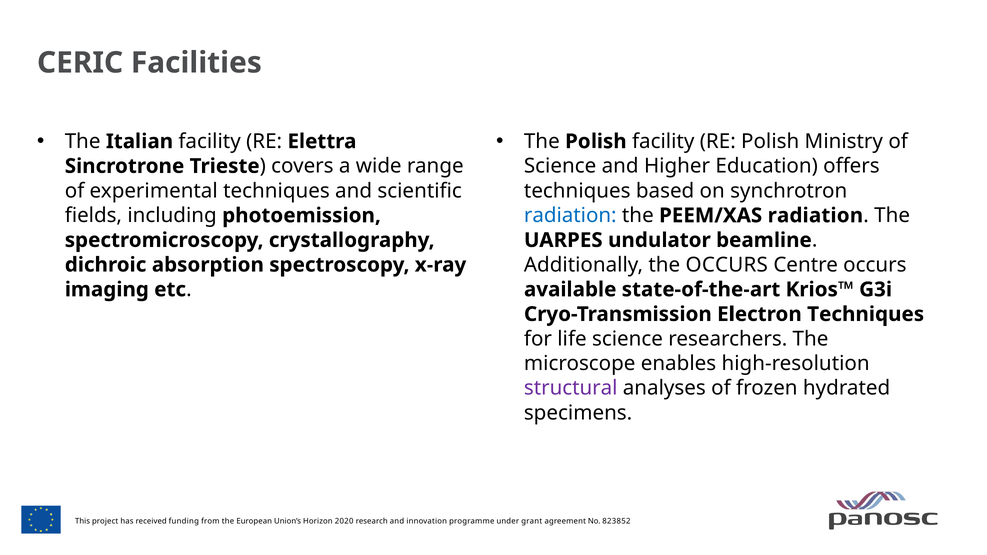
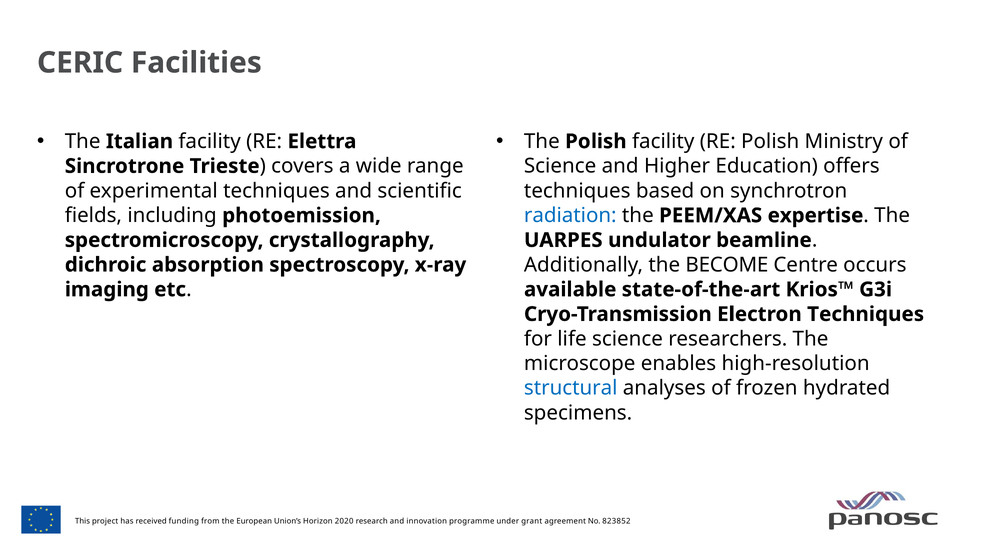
PEEM/XAS radiation: radiation -> expertise
the OCCURS: OCCURS -> BECOME
structural colour: purple -> blue
